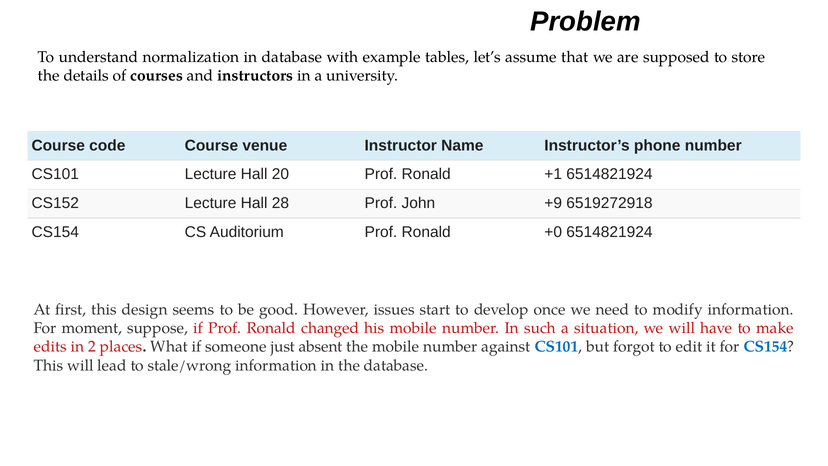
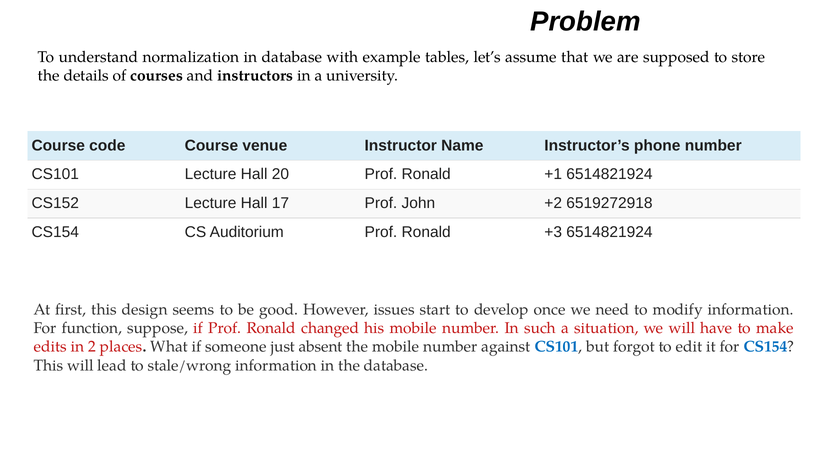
28: 28 -> 17
+9: +9 -> +2
+0: +0 -> +3
moment: moment -> function
